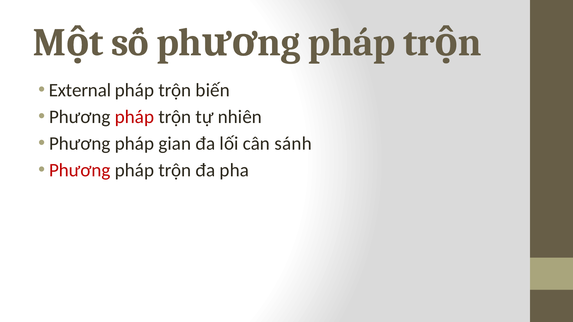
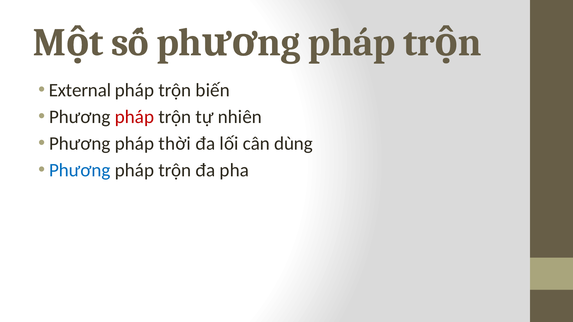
gian: gian -> thời
sánh: sánh -> dùng
Phương at (80, 170) colour: red -> blue
